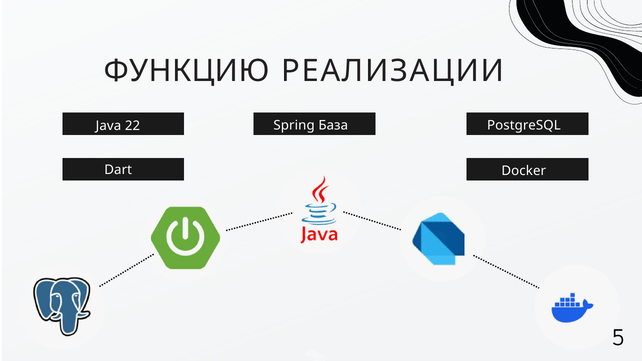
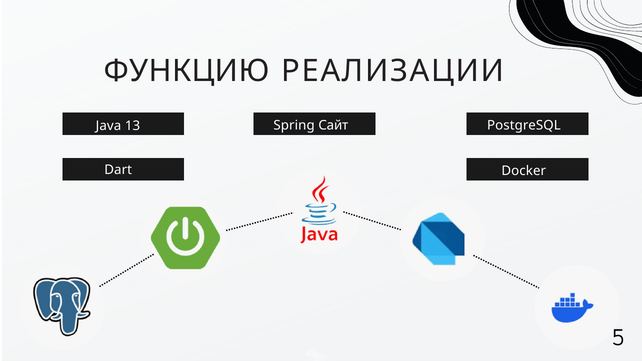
База: База -> Сайт
22: 22 -> 13
